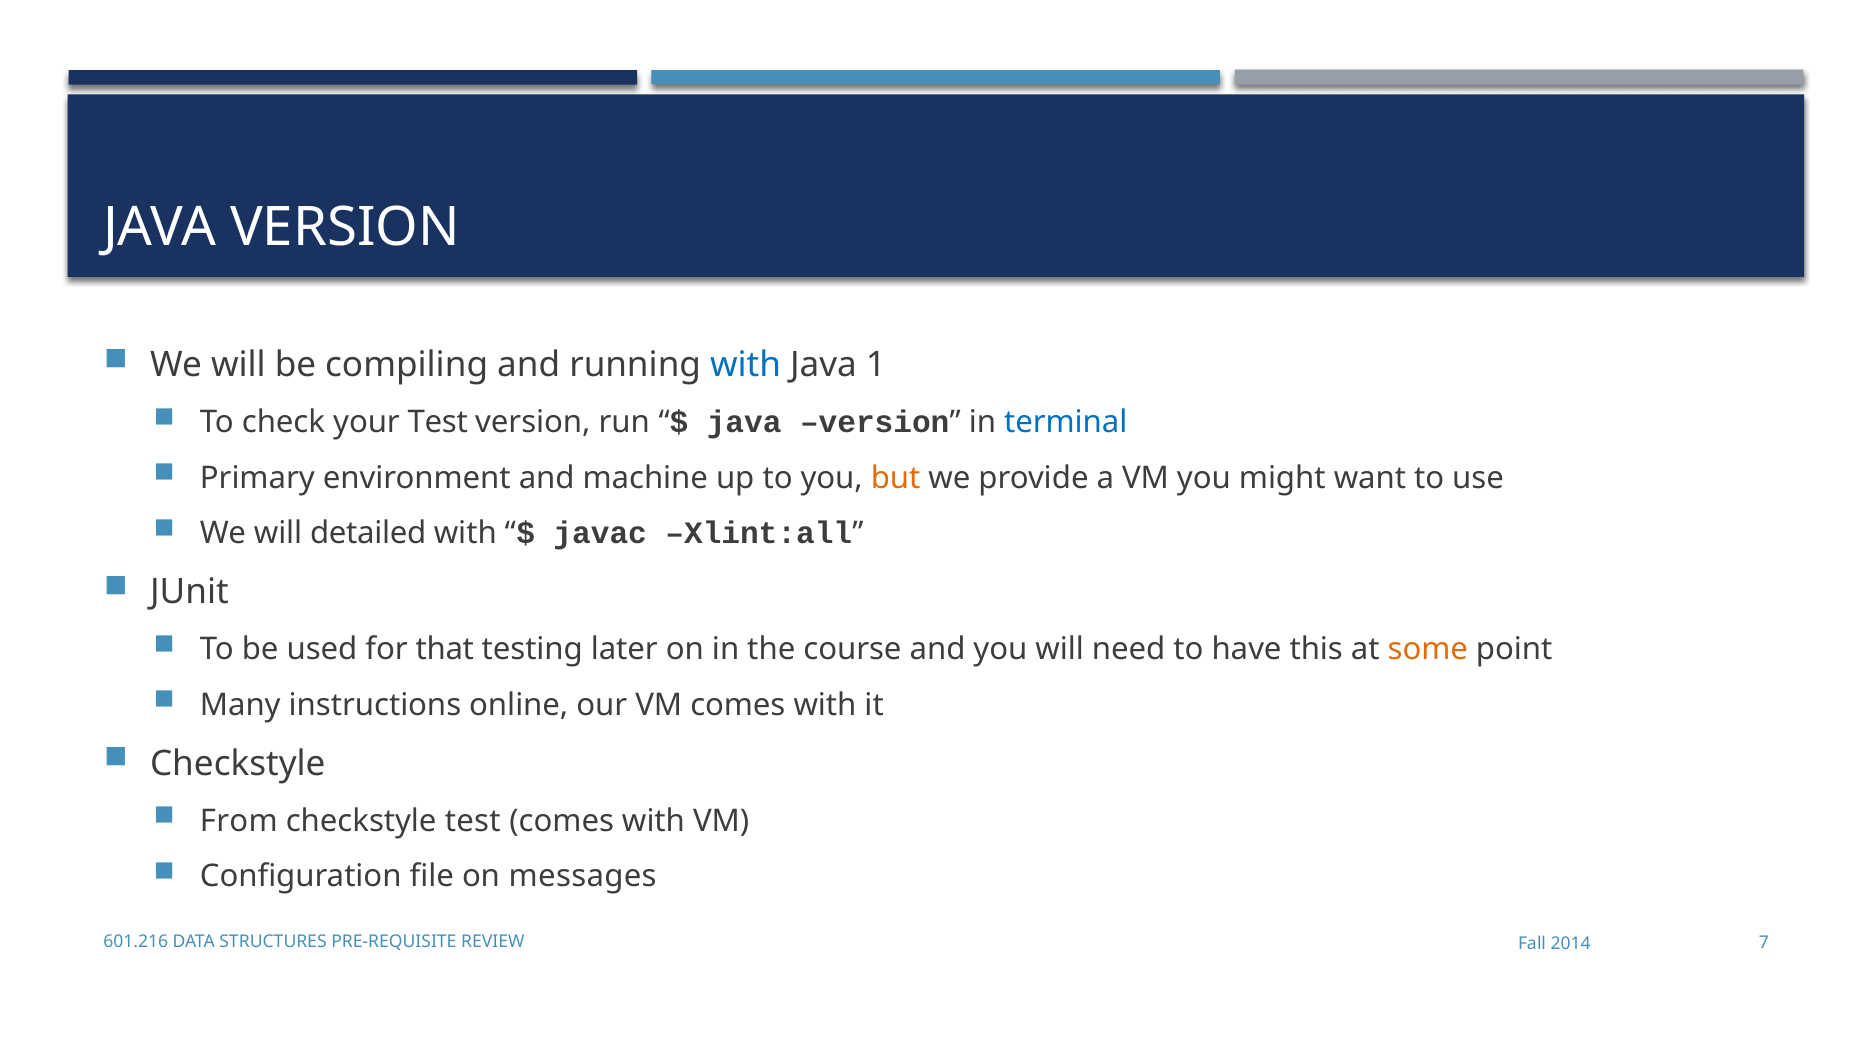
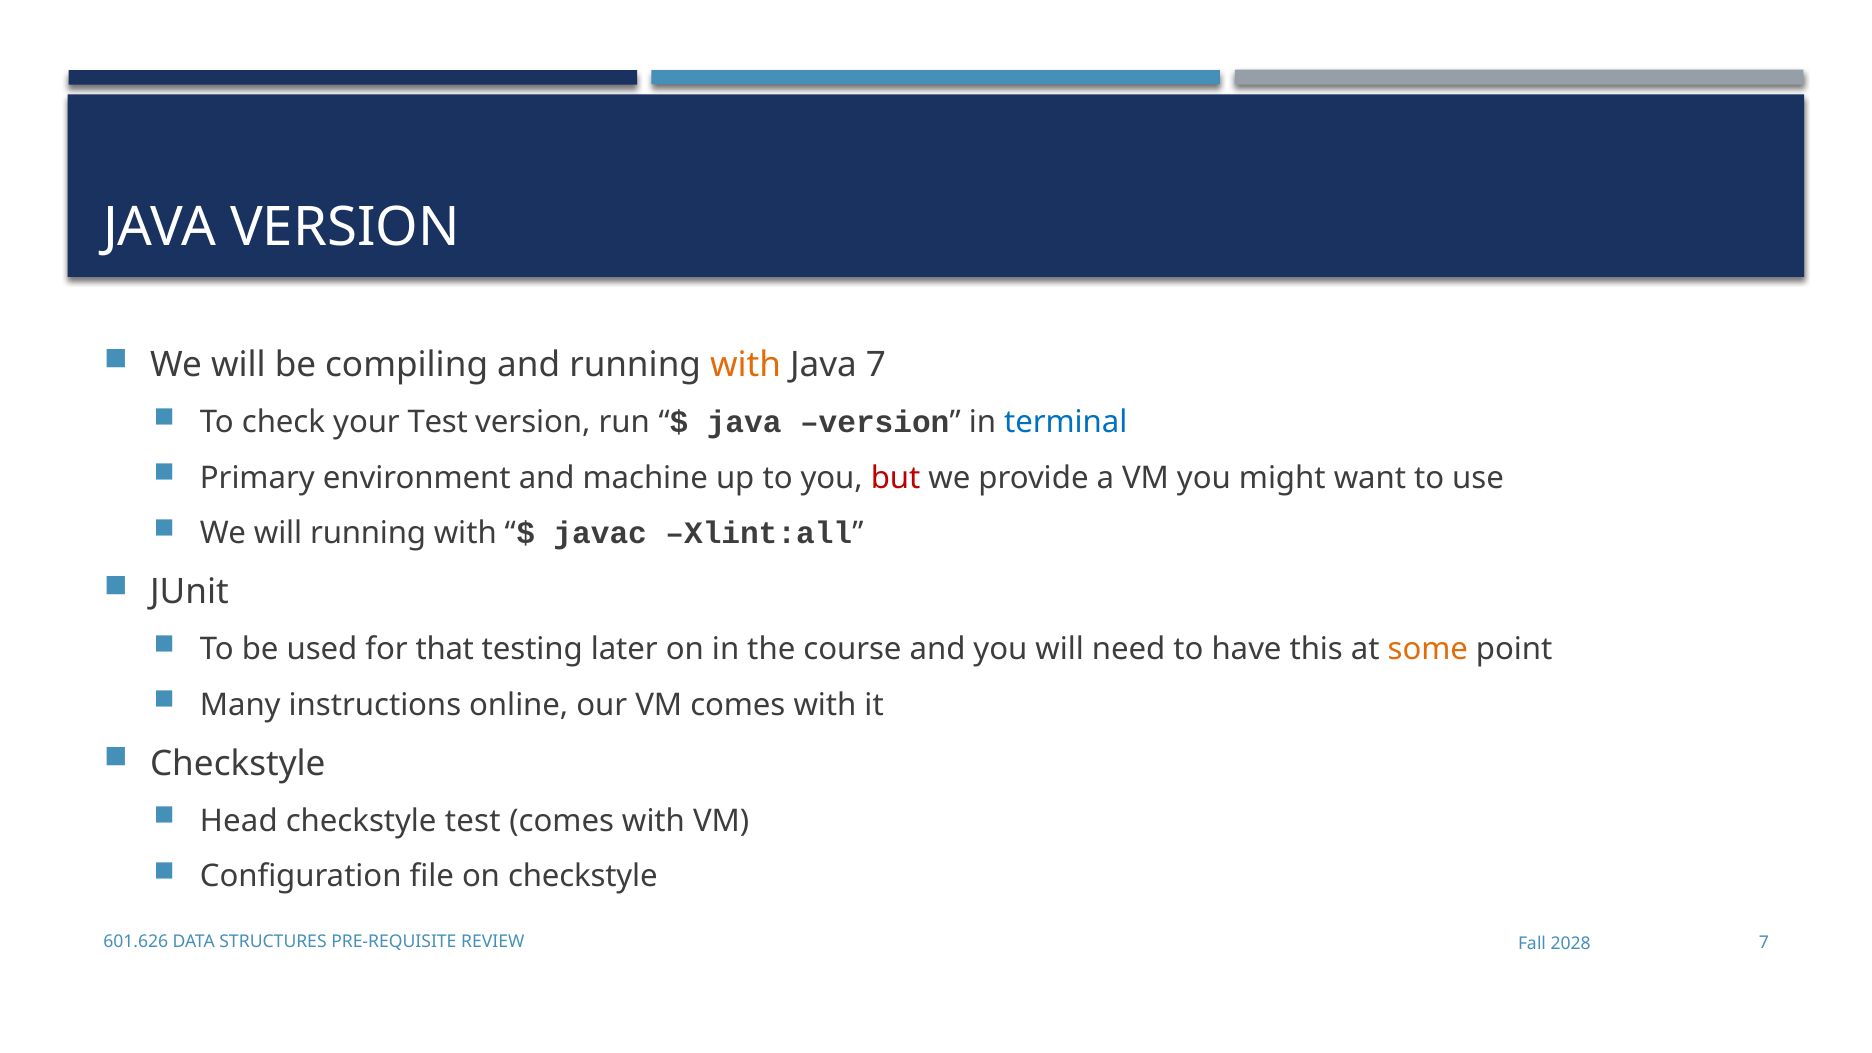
with at (746, 365) colour: blue -> orange
Java 1: 1 -> 7
but colour: orange -> red
will detailed: detailed -> running
From: From -> Head
on messages: messages -> checkstyle
601.216: 601.216 -> 601.626
2014: 2014 -> 2028
